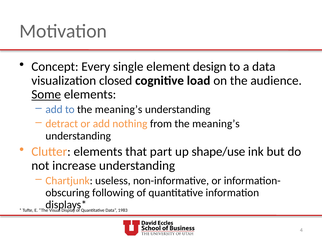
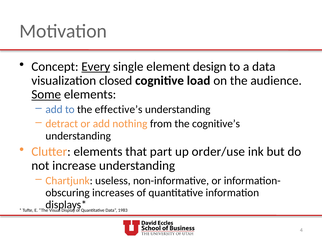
Every underline: none -> present
to the meaning’s: meaning’s -> effective’s
from the meaning’s: meaning’s -> cognitive’s
shape/use: shape/use -> order/use
following: following -> increases
